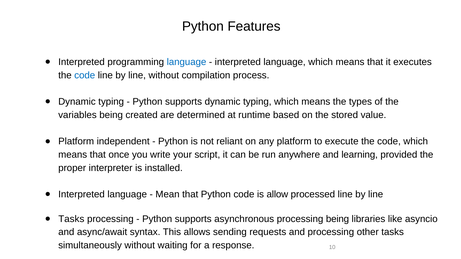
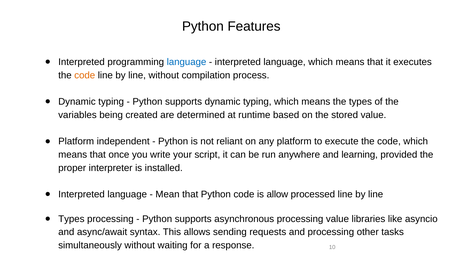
code at (85, 75) colour: blue -> orange
Tasks at (71, 219): Tasks -> Types
processing being: being -> value
